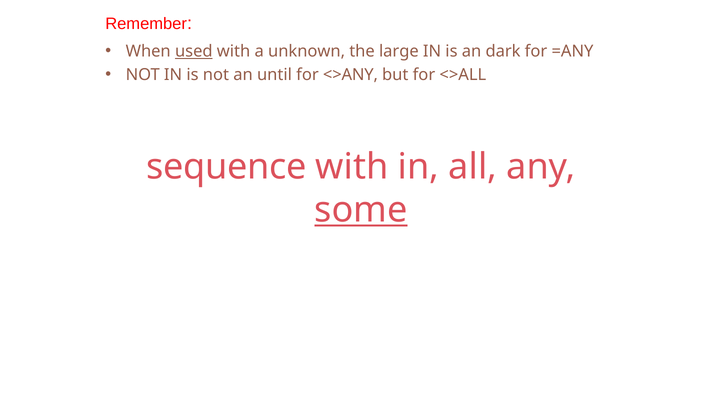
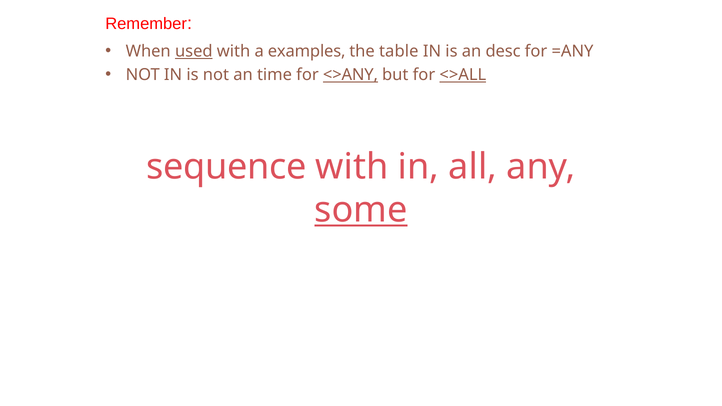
unknown: unknown -> examples
large: large -> table
dark: dark -> desc
until: until -> time
<>ANY underline: none -> present
<>ALL underline: none -> present
